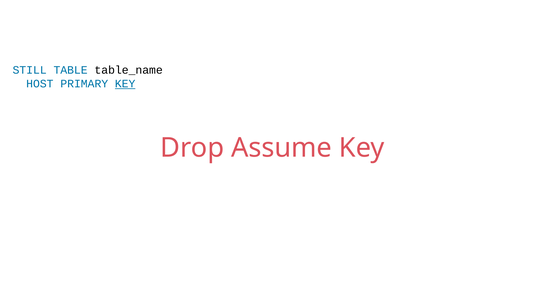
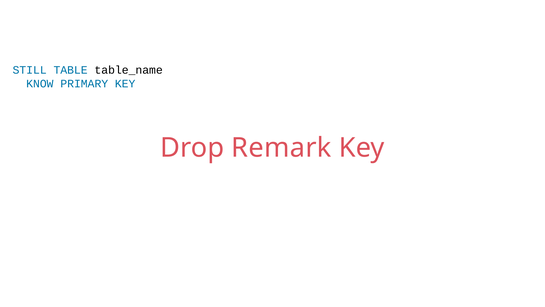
HOST: HOST -> KNOW
KEY at (125, 84) underline: present -> none
Assume: Assume -> Remark
